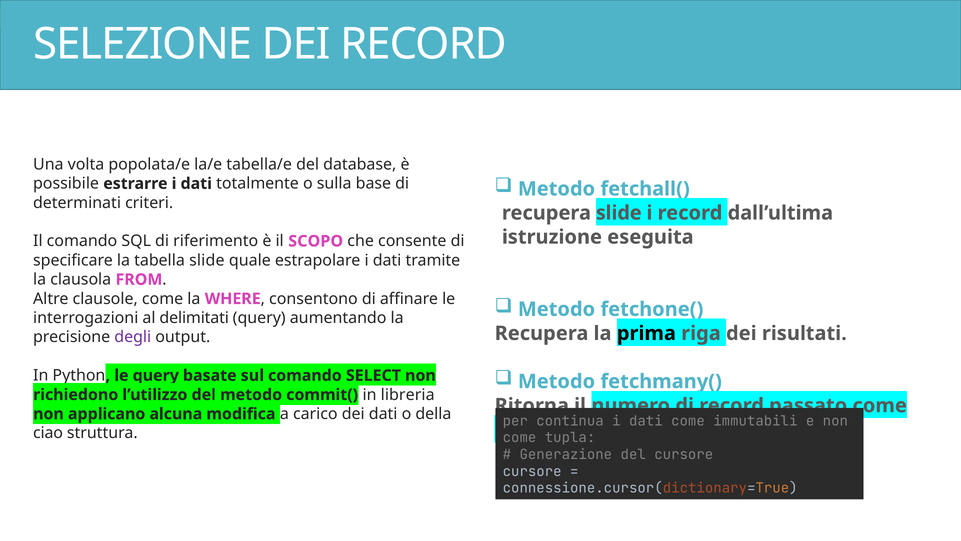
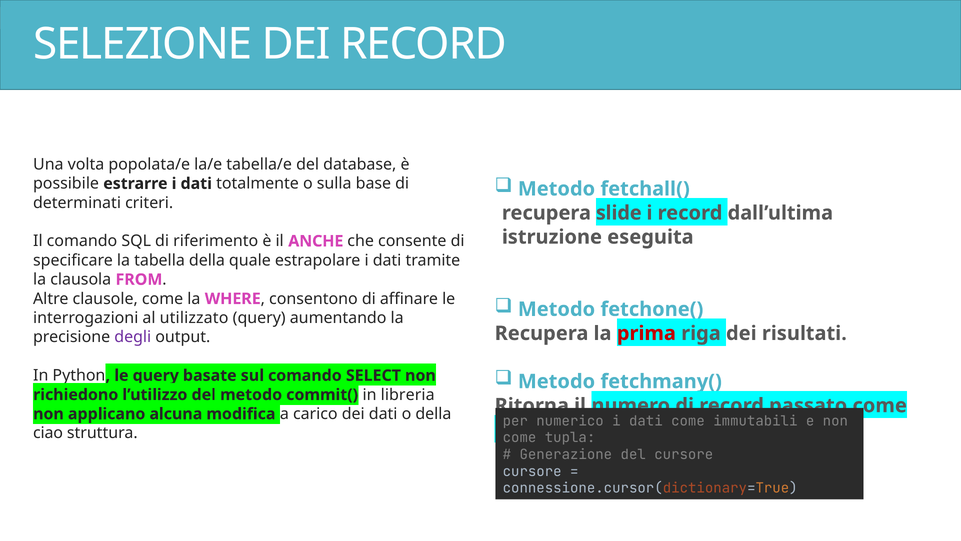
SCOPO: SCOPO -> ANCHE
tabella slide: slide -> della
delimitati: delimitati -> utilizzato
prima colour: black -> red
continua: continua -> numerico
